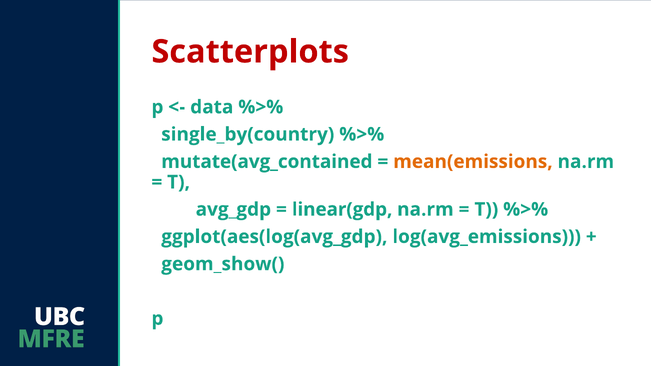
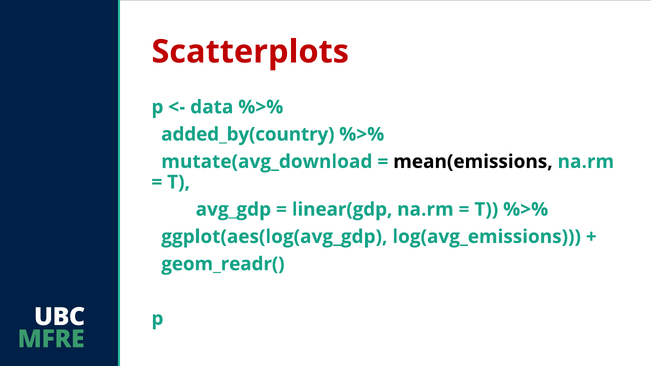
single_by(country: single_by(country -> added_by(country
mutate(avg_contained: mutate(avg_contained -> mutate(avg_download
mean(emissions colour: orange -> black
geom_show(: geom_show( -> geom_readr(
